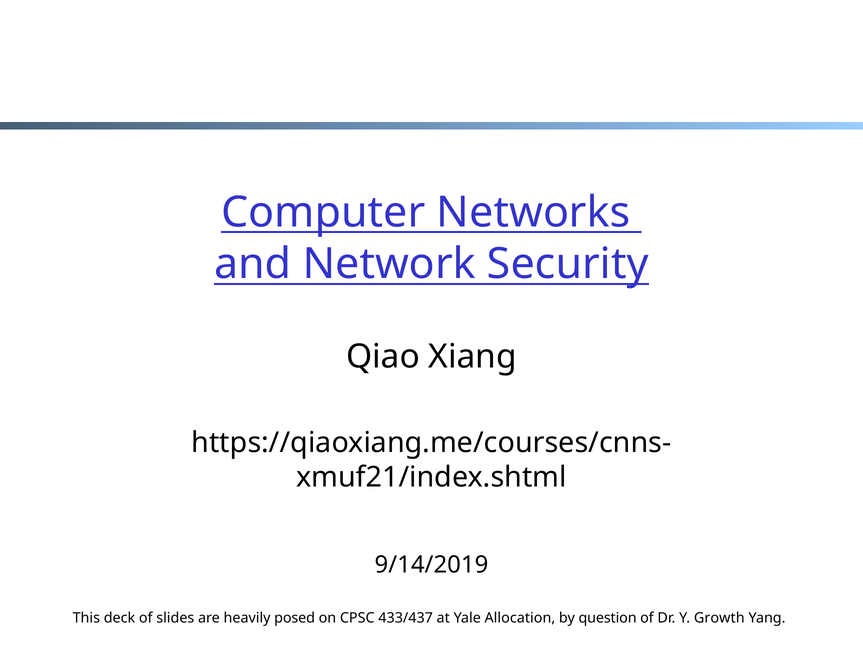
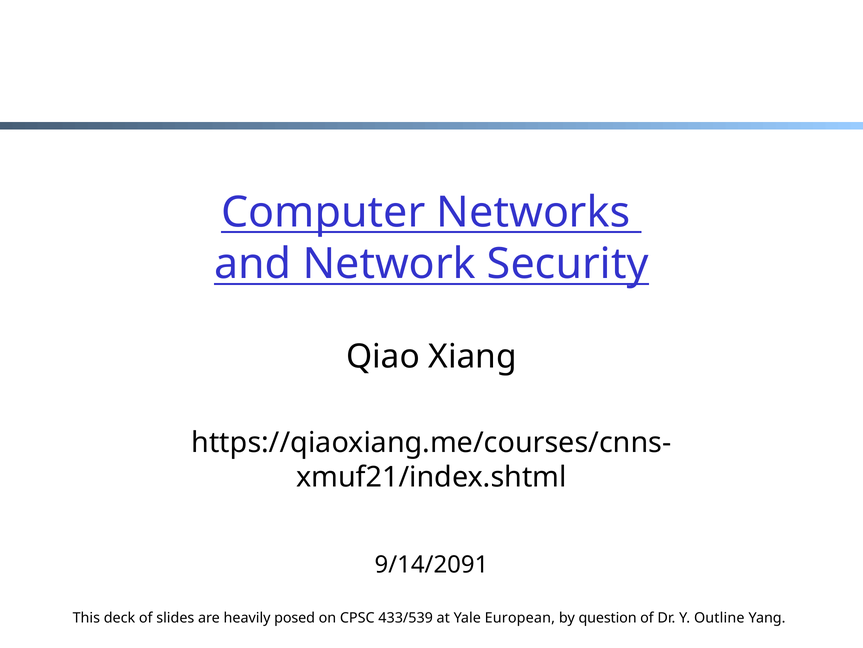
9/14/2019: 9/14/2019 -> 9/14/2091
433/437: 433/437 -> 433/539
Allocation: Allocation -> European
Growth: Growth -> Outline
